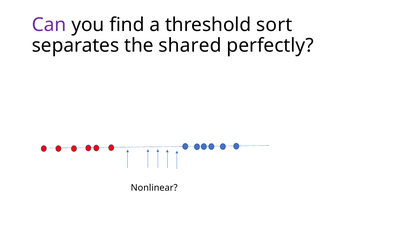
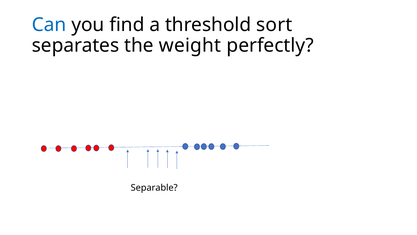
Can colour: purple -> blue
shared: shared -> weight
Nonlinear: Nonlinear -> Separable
